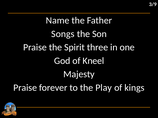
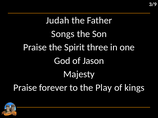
Name: Name -> Judah
Kneel: Kneel -> Jason
